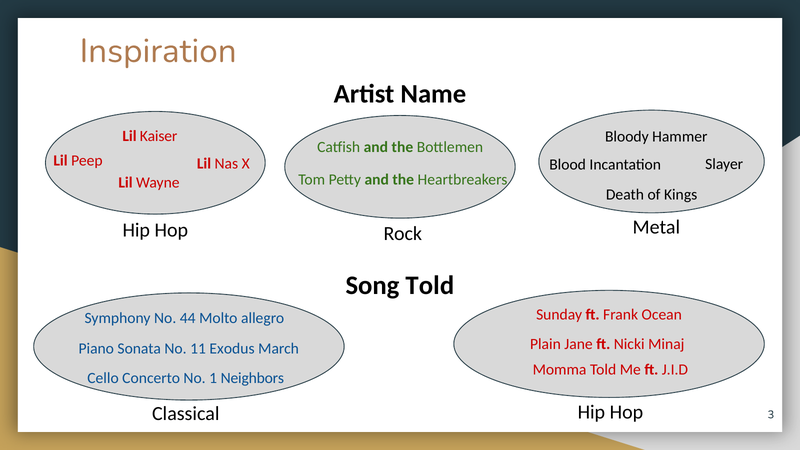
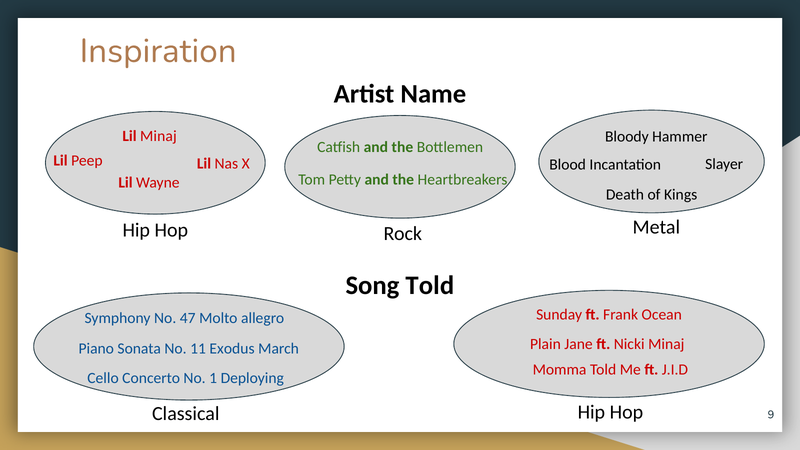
Lil Kaiser: Kaiser -> Minaj
44: 44 -> 47
Neighbors: Neighbors -> Deploying
3: 3 -> 9
